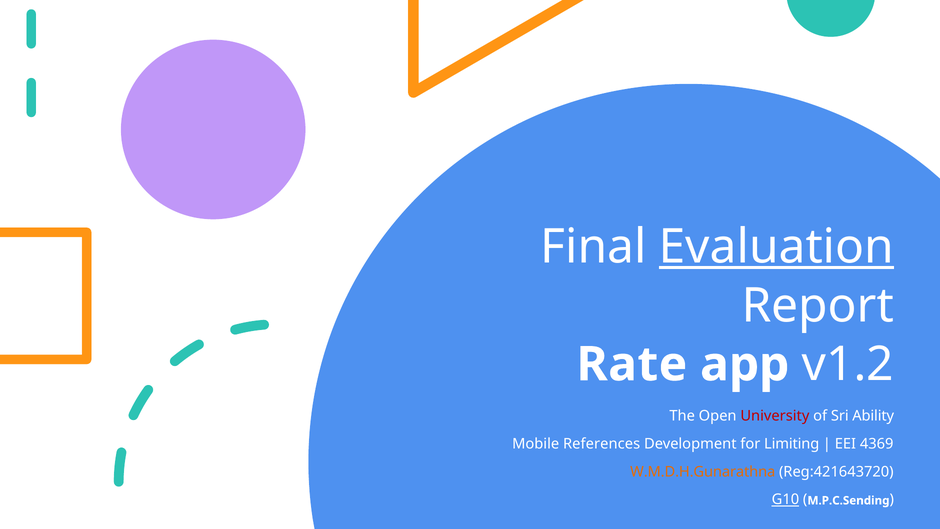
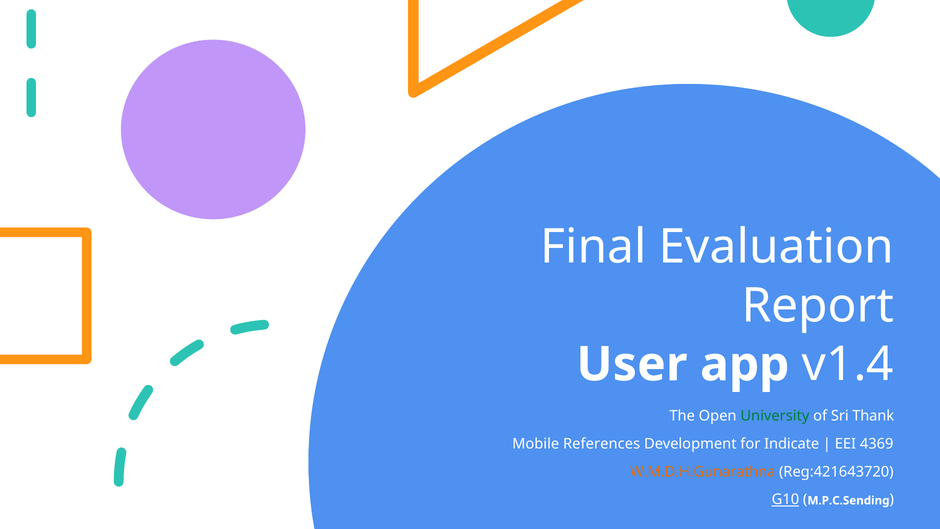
Evaluation underline: present -> none
Rate: Rate -> User
v1.2: v1.2 -> v1.4
University colour: red -> green
Ability: Ability -> Thank
Limiting: Limiting -> Indicate
